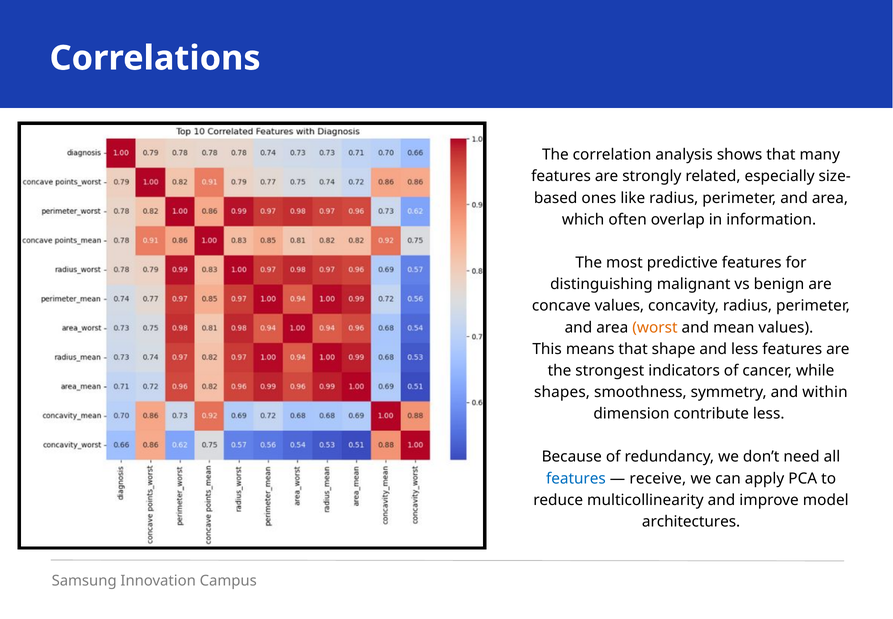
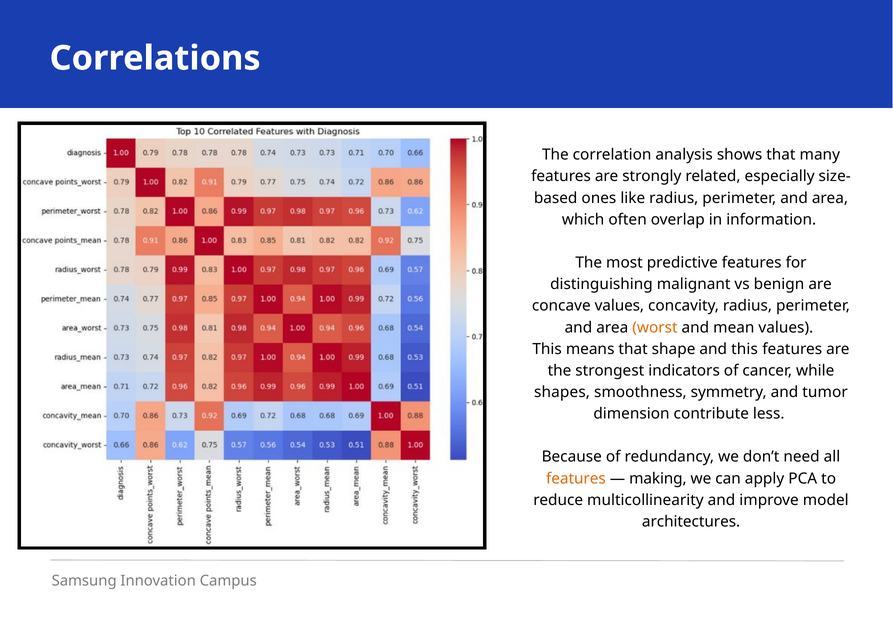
and less: less -> this
within: within -> tumor
features at (576, 478) colour: blue -> orange
receive: receive -> making
